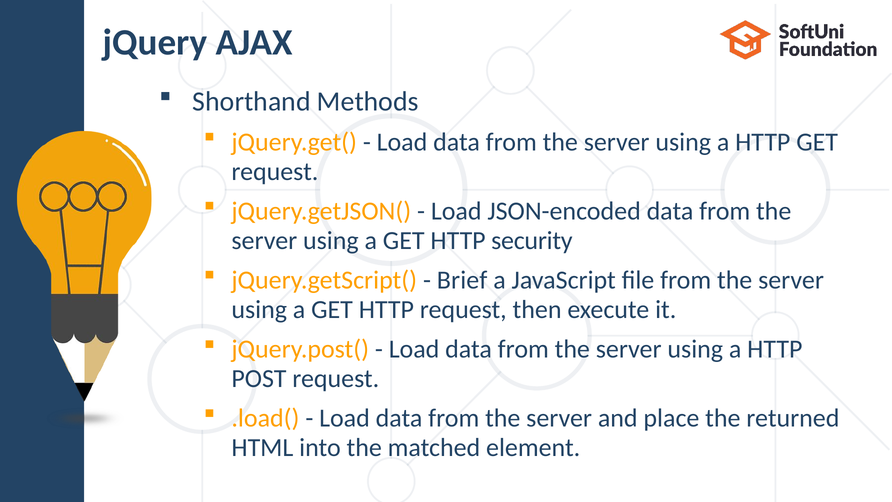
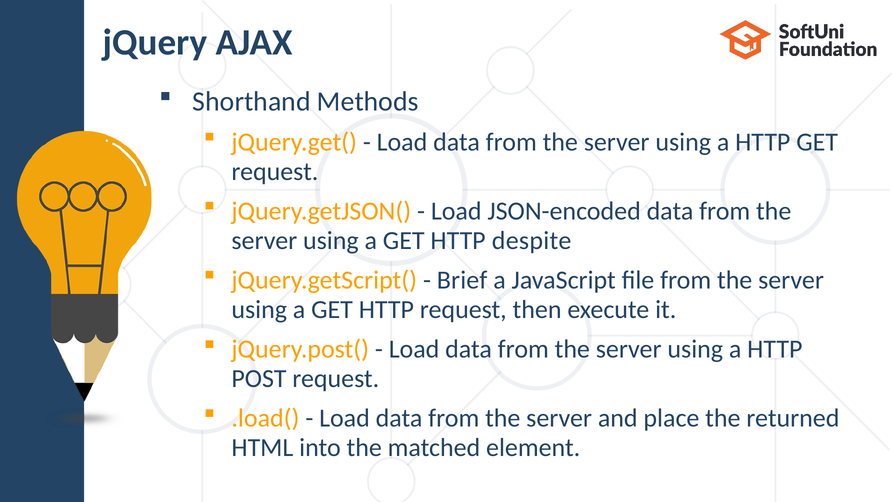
security: security -> despite
